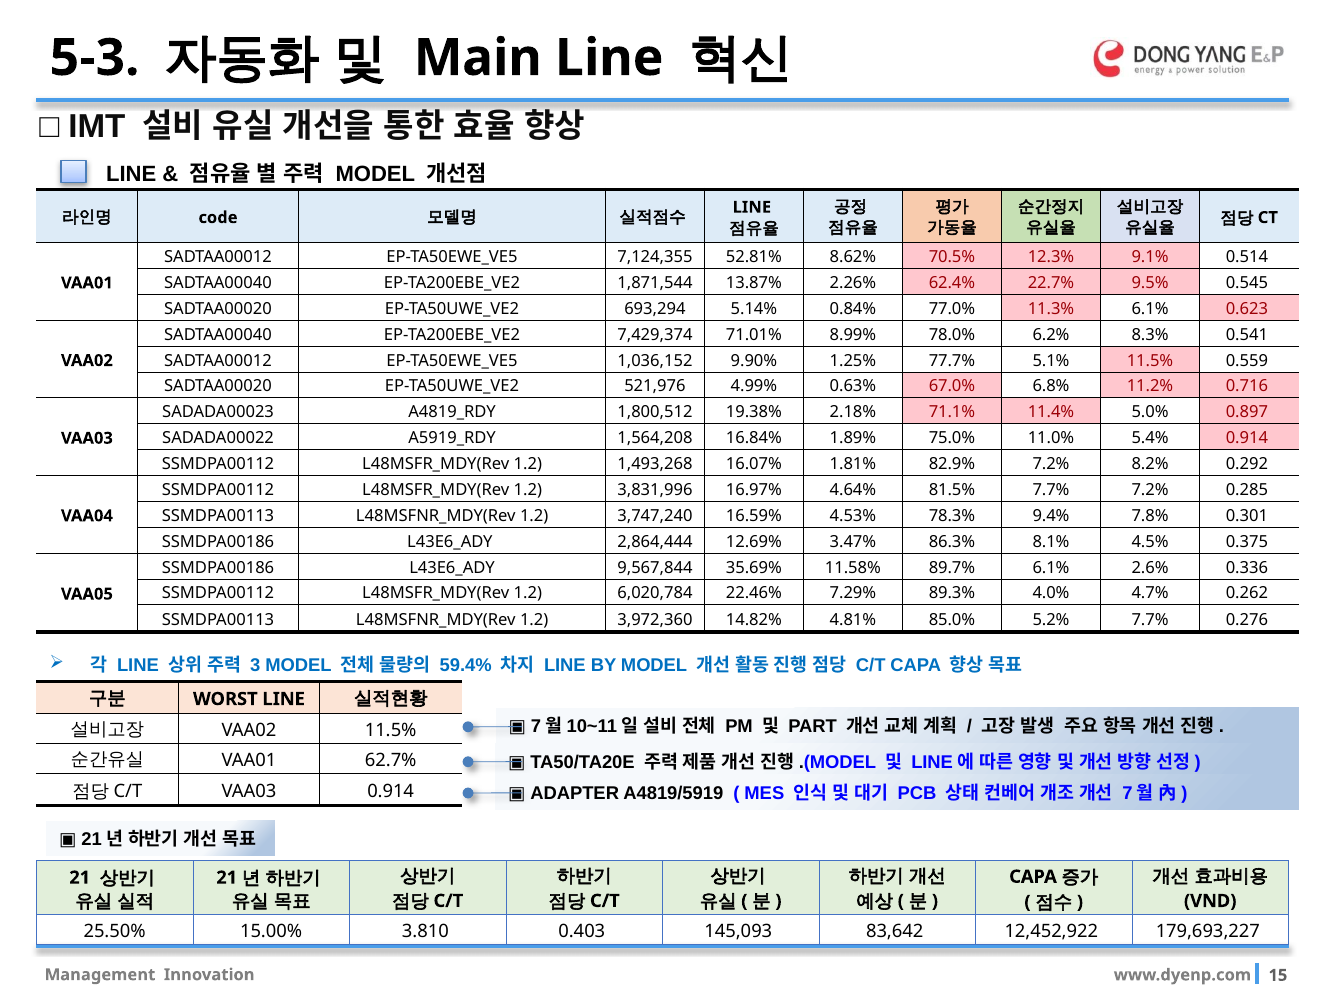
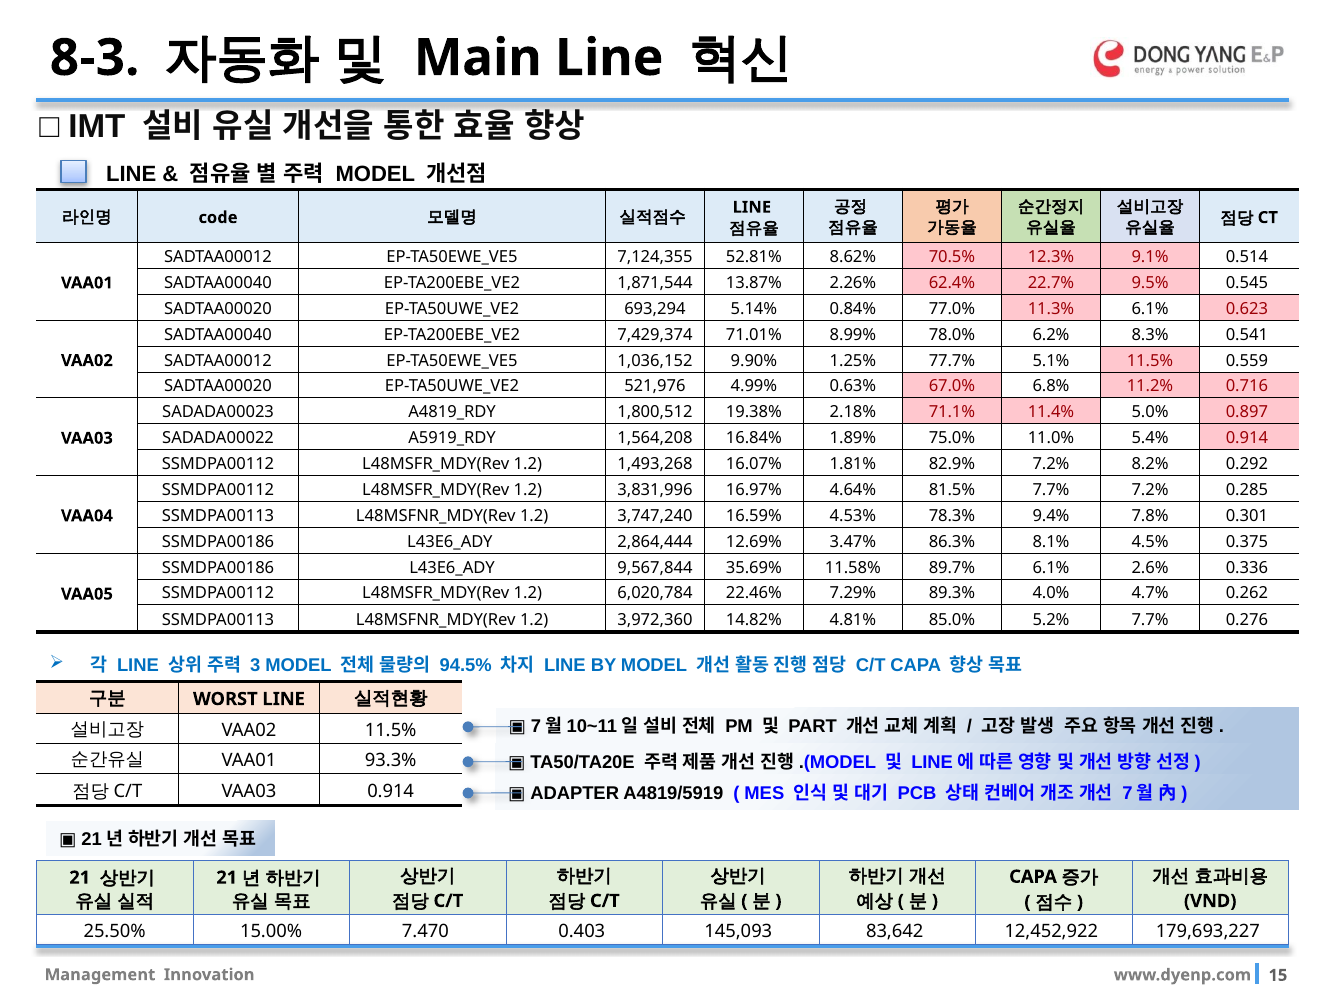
5-3: 5-3 -> 8-3
59.4%: 59.4% -> 94.5%
62.7%: 62.7% -> 93.3%
3.810: 3.810 -> 7.470
